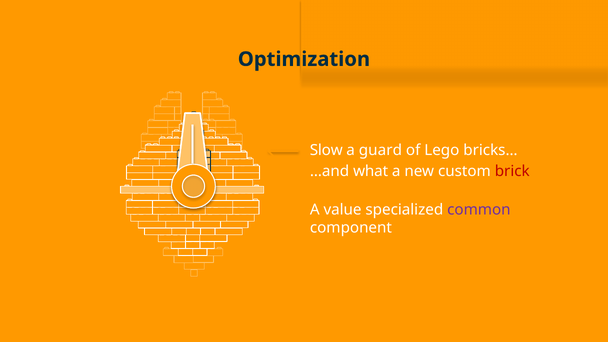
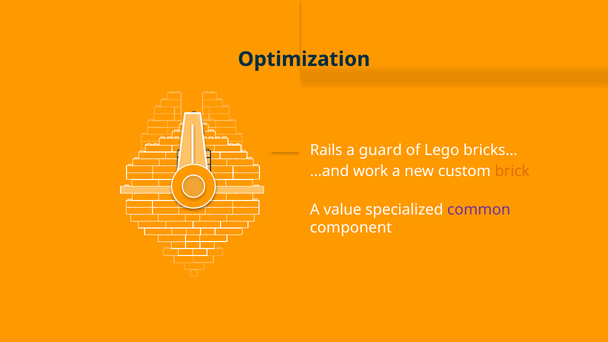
Slow: Slow -> Rails
what: what -> work
brick colour: red -> orange
